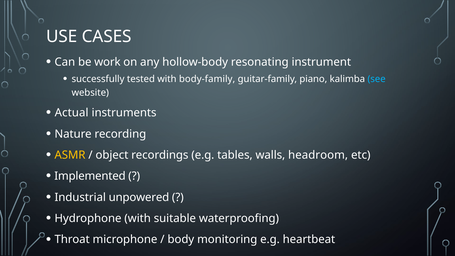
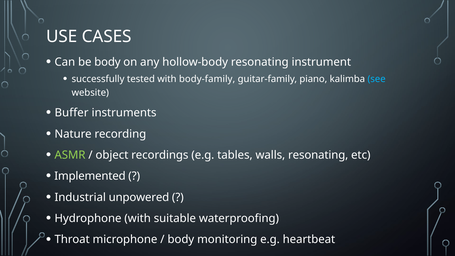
be work: work -> body
Actual: Actual -> Buffer
ASMR colour: yellow -> light green
walls headroom: headroom -> resonating
